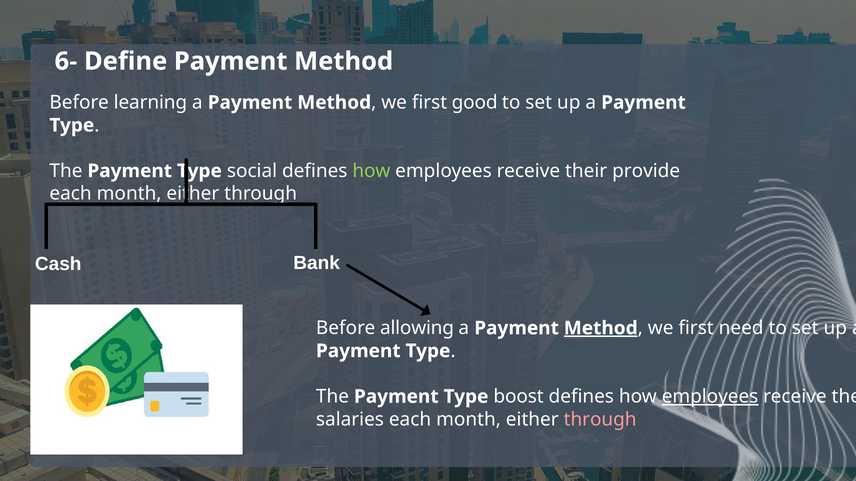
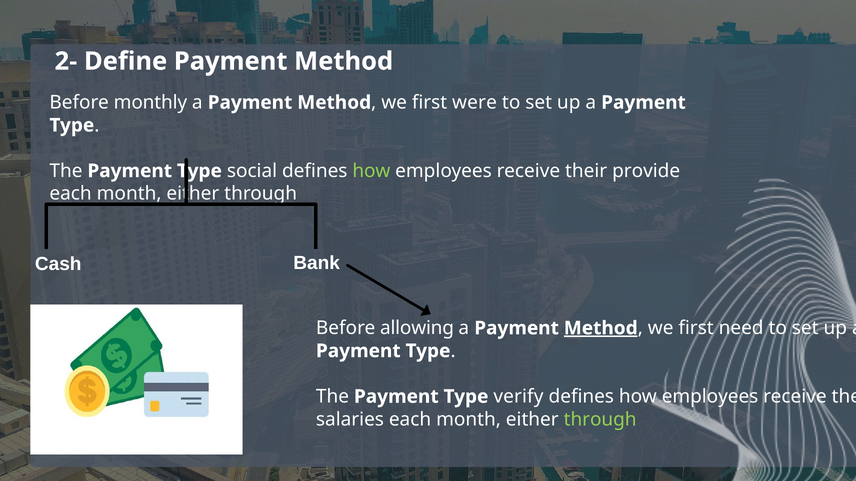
6-: 6- -> 2-
learning: learning -> monthly
good: good -> were
boost: boost -> verify
employees at (710, 397) underline: present -> none
through at (600, 420) colour: pink -> light green
